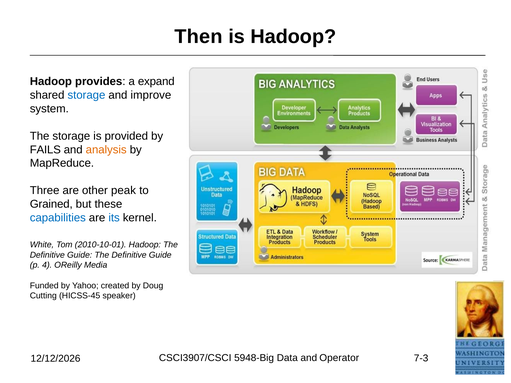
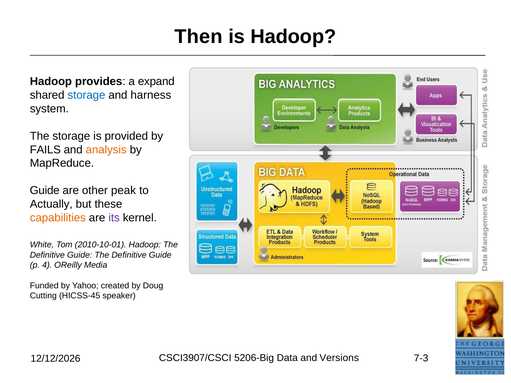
improve: improve -> harness
Three at (45, 191): Three -> Guide
Grained: Grained -> Actually
capabilities colour: blue -> orange
its colour: blue -> purple
5948-Big: 5948-Big -> 5206-Big
Operator: Operator -> Versions
